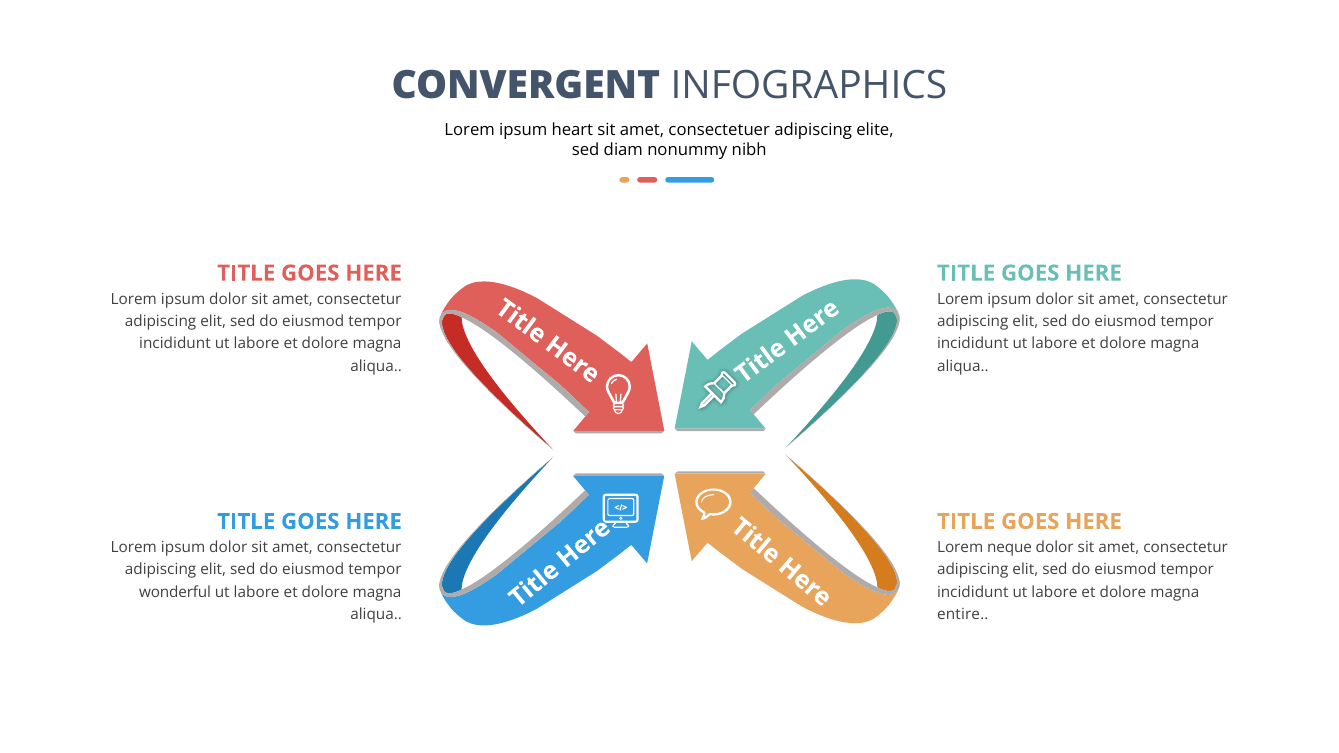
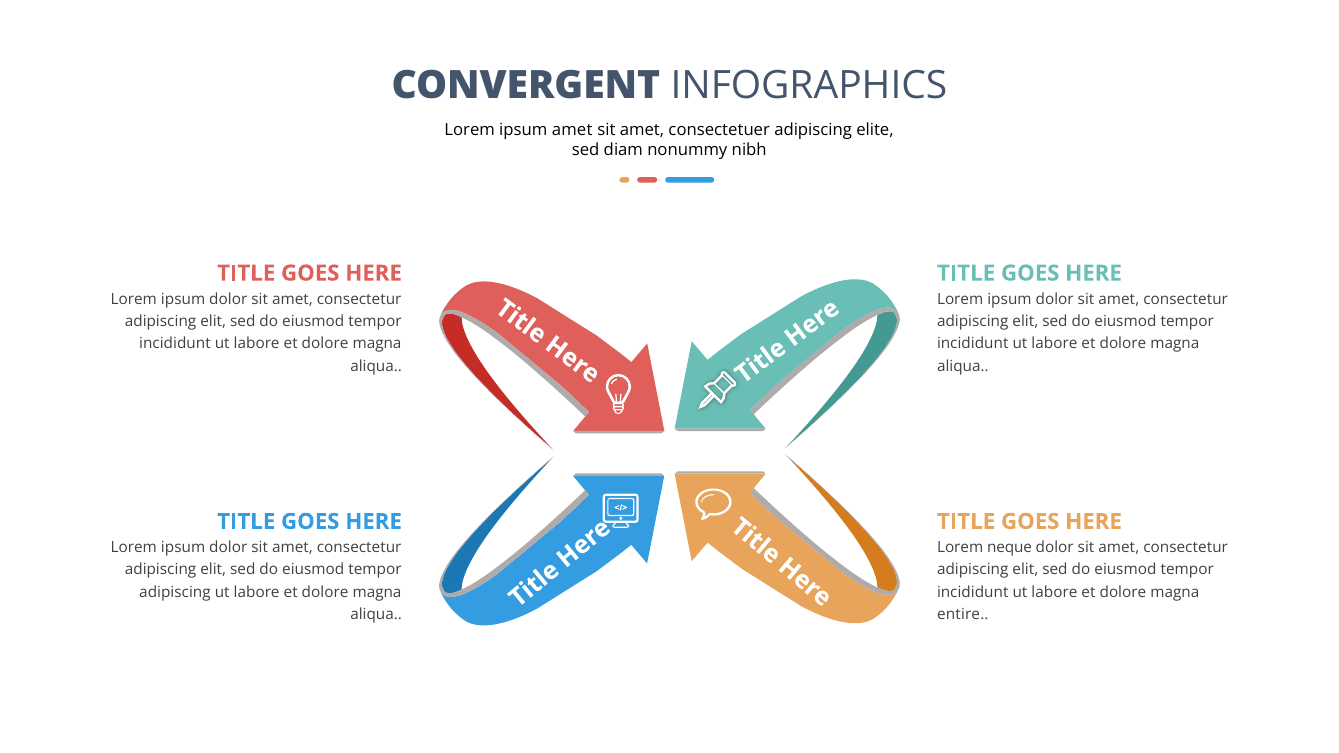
ipsum heart: heart -> amet
wonderful at (175, 592): wonderful -> adipiscing
